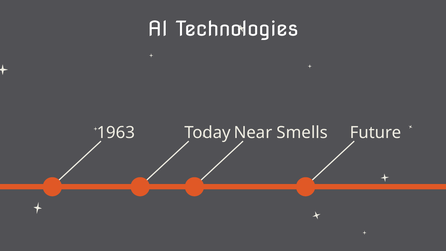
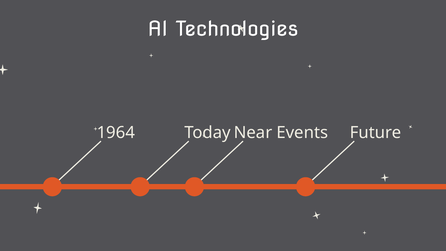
1963: 1963 -> 1964
Smells: Smells -> Events
